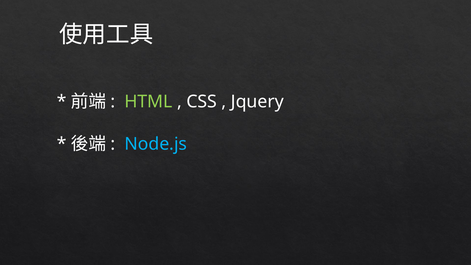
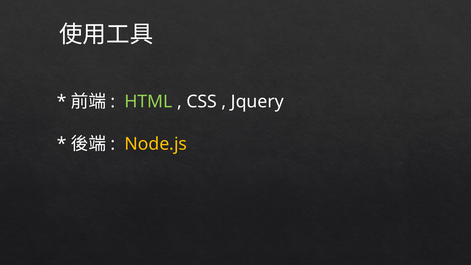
Node.js colour: light blue -> yellow
